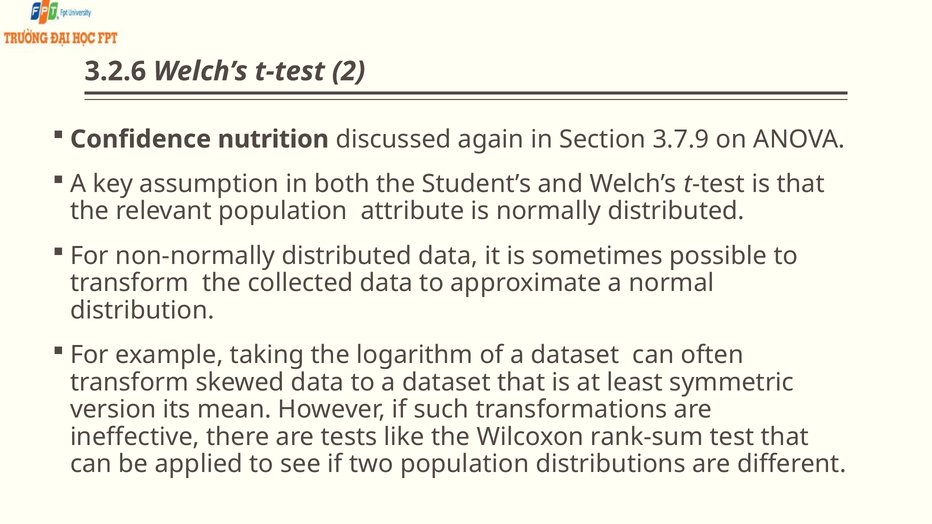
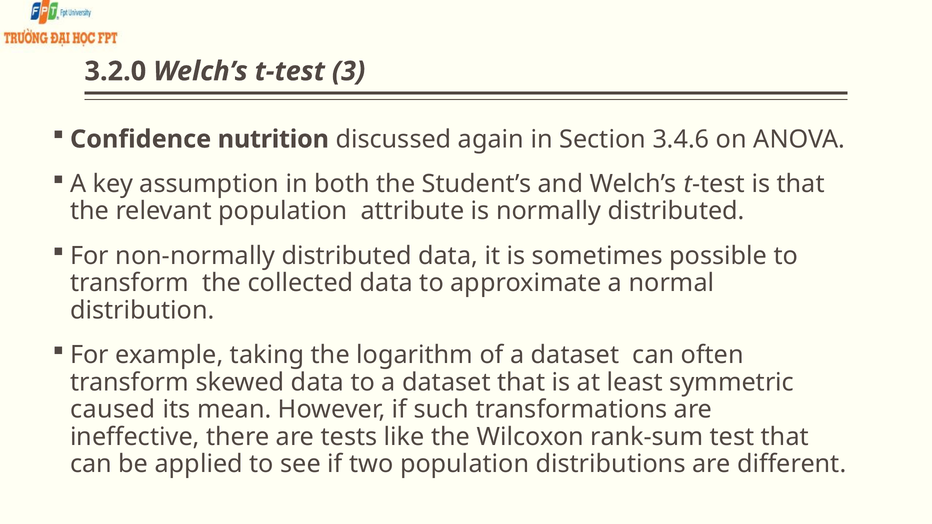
3.2.6: 3.2.6 -> 3.2.0
2: 2 -> 3
3.7.9: 3.7.9 -> 3.4.6
version: version -> caused
